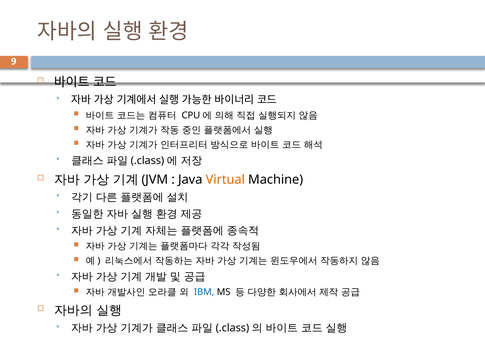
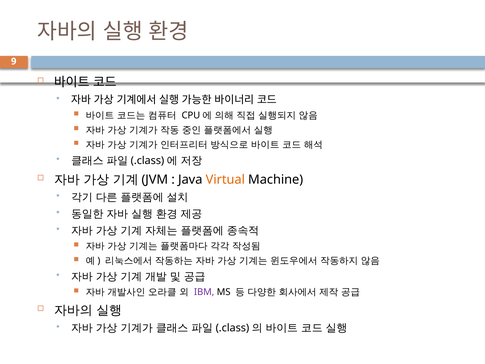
IBM colour: blue -> purple
